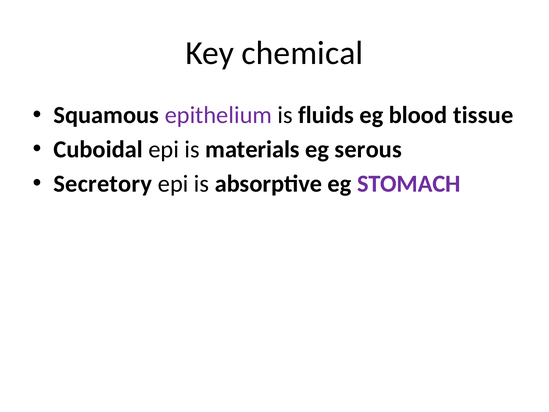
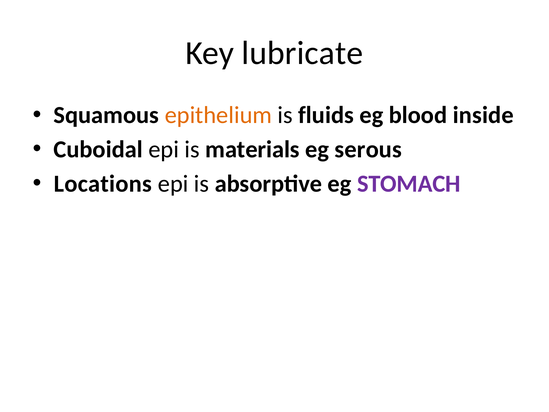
chemical: chemical -> lubricate
epithelium colour: purple -> orange
tissue: tissue -> inside
Secretory: Secretory -> Locations
